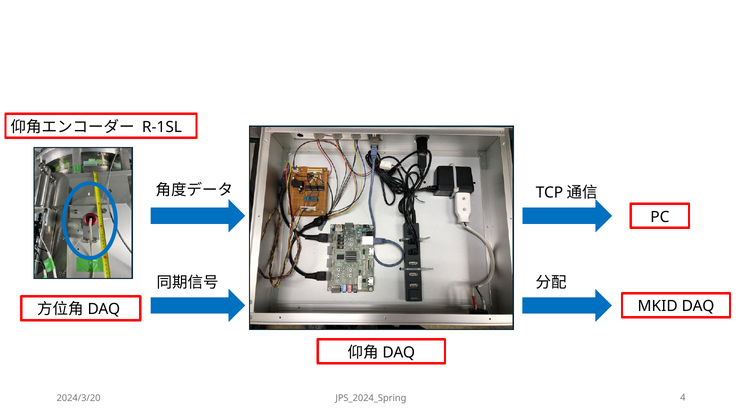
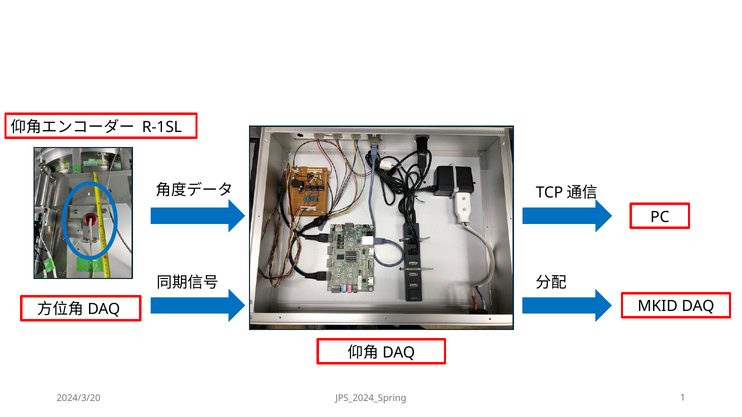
4: 4 -> 1
